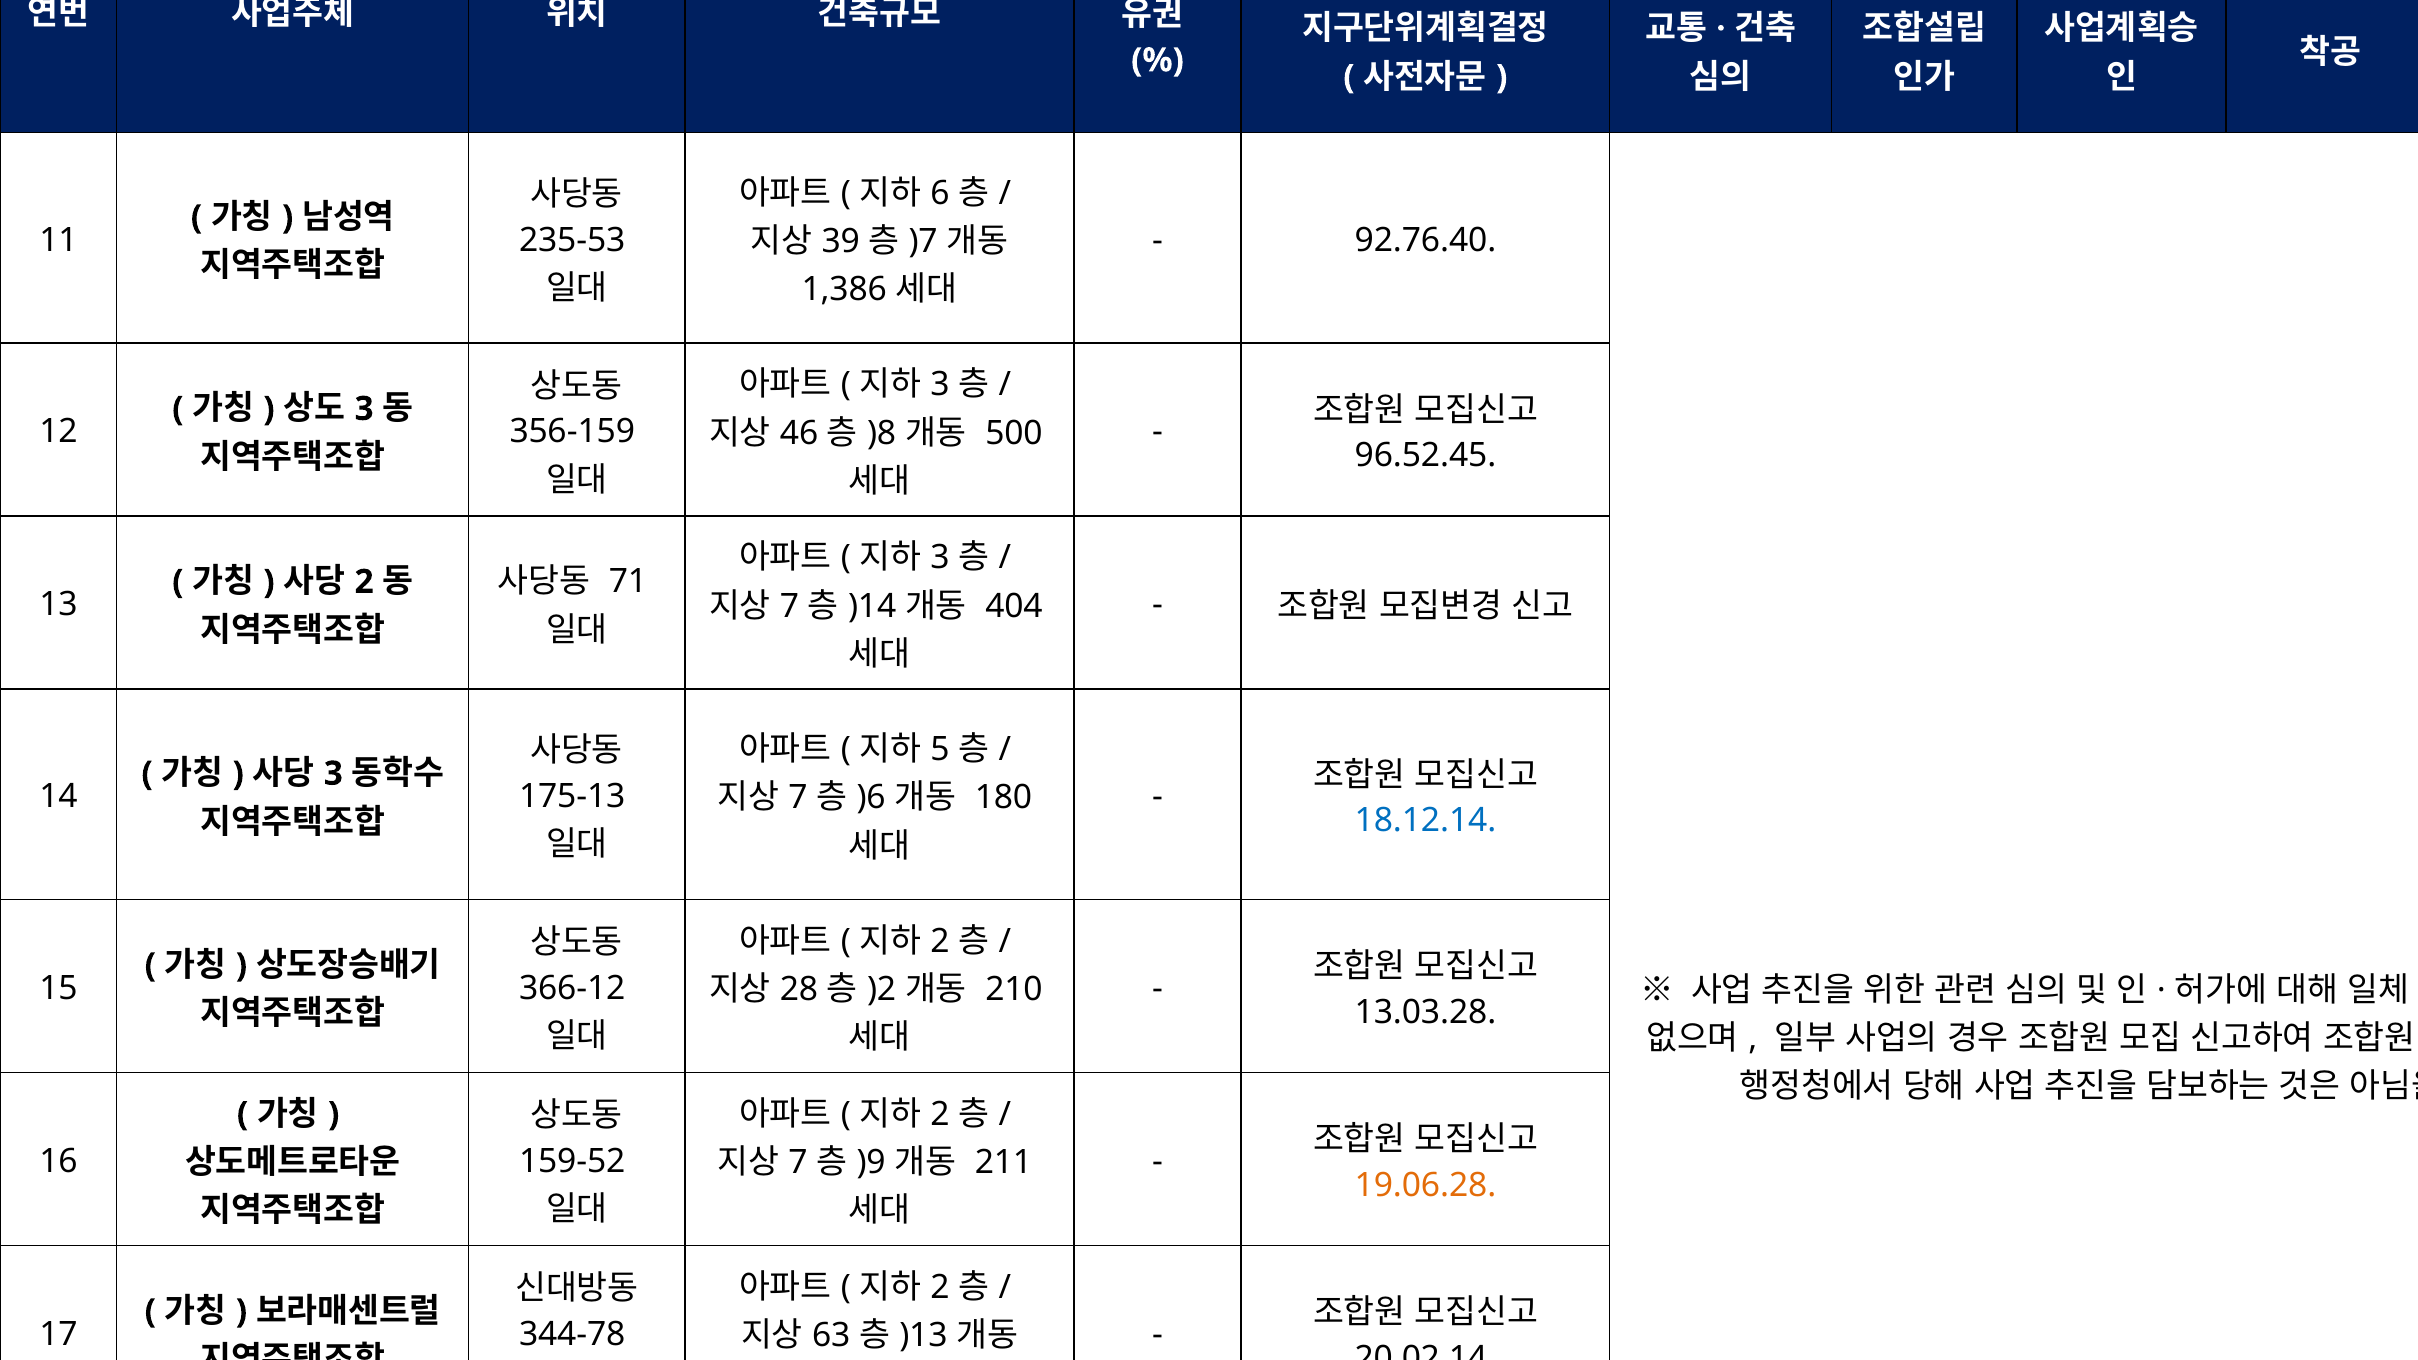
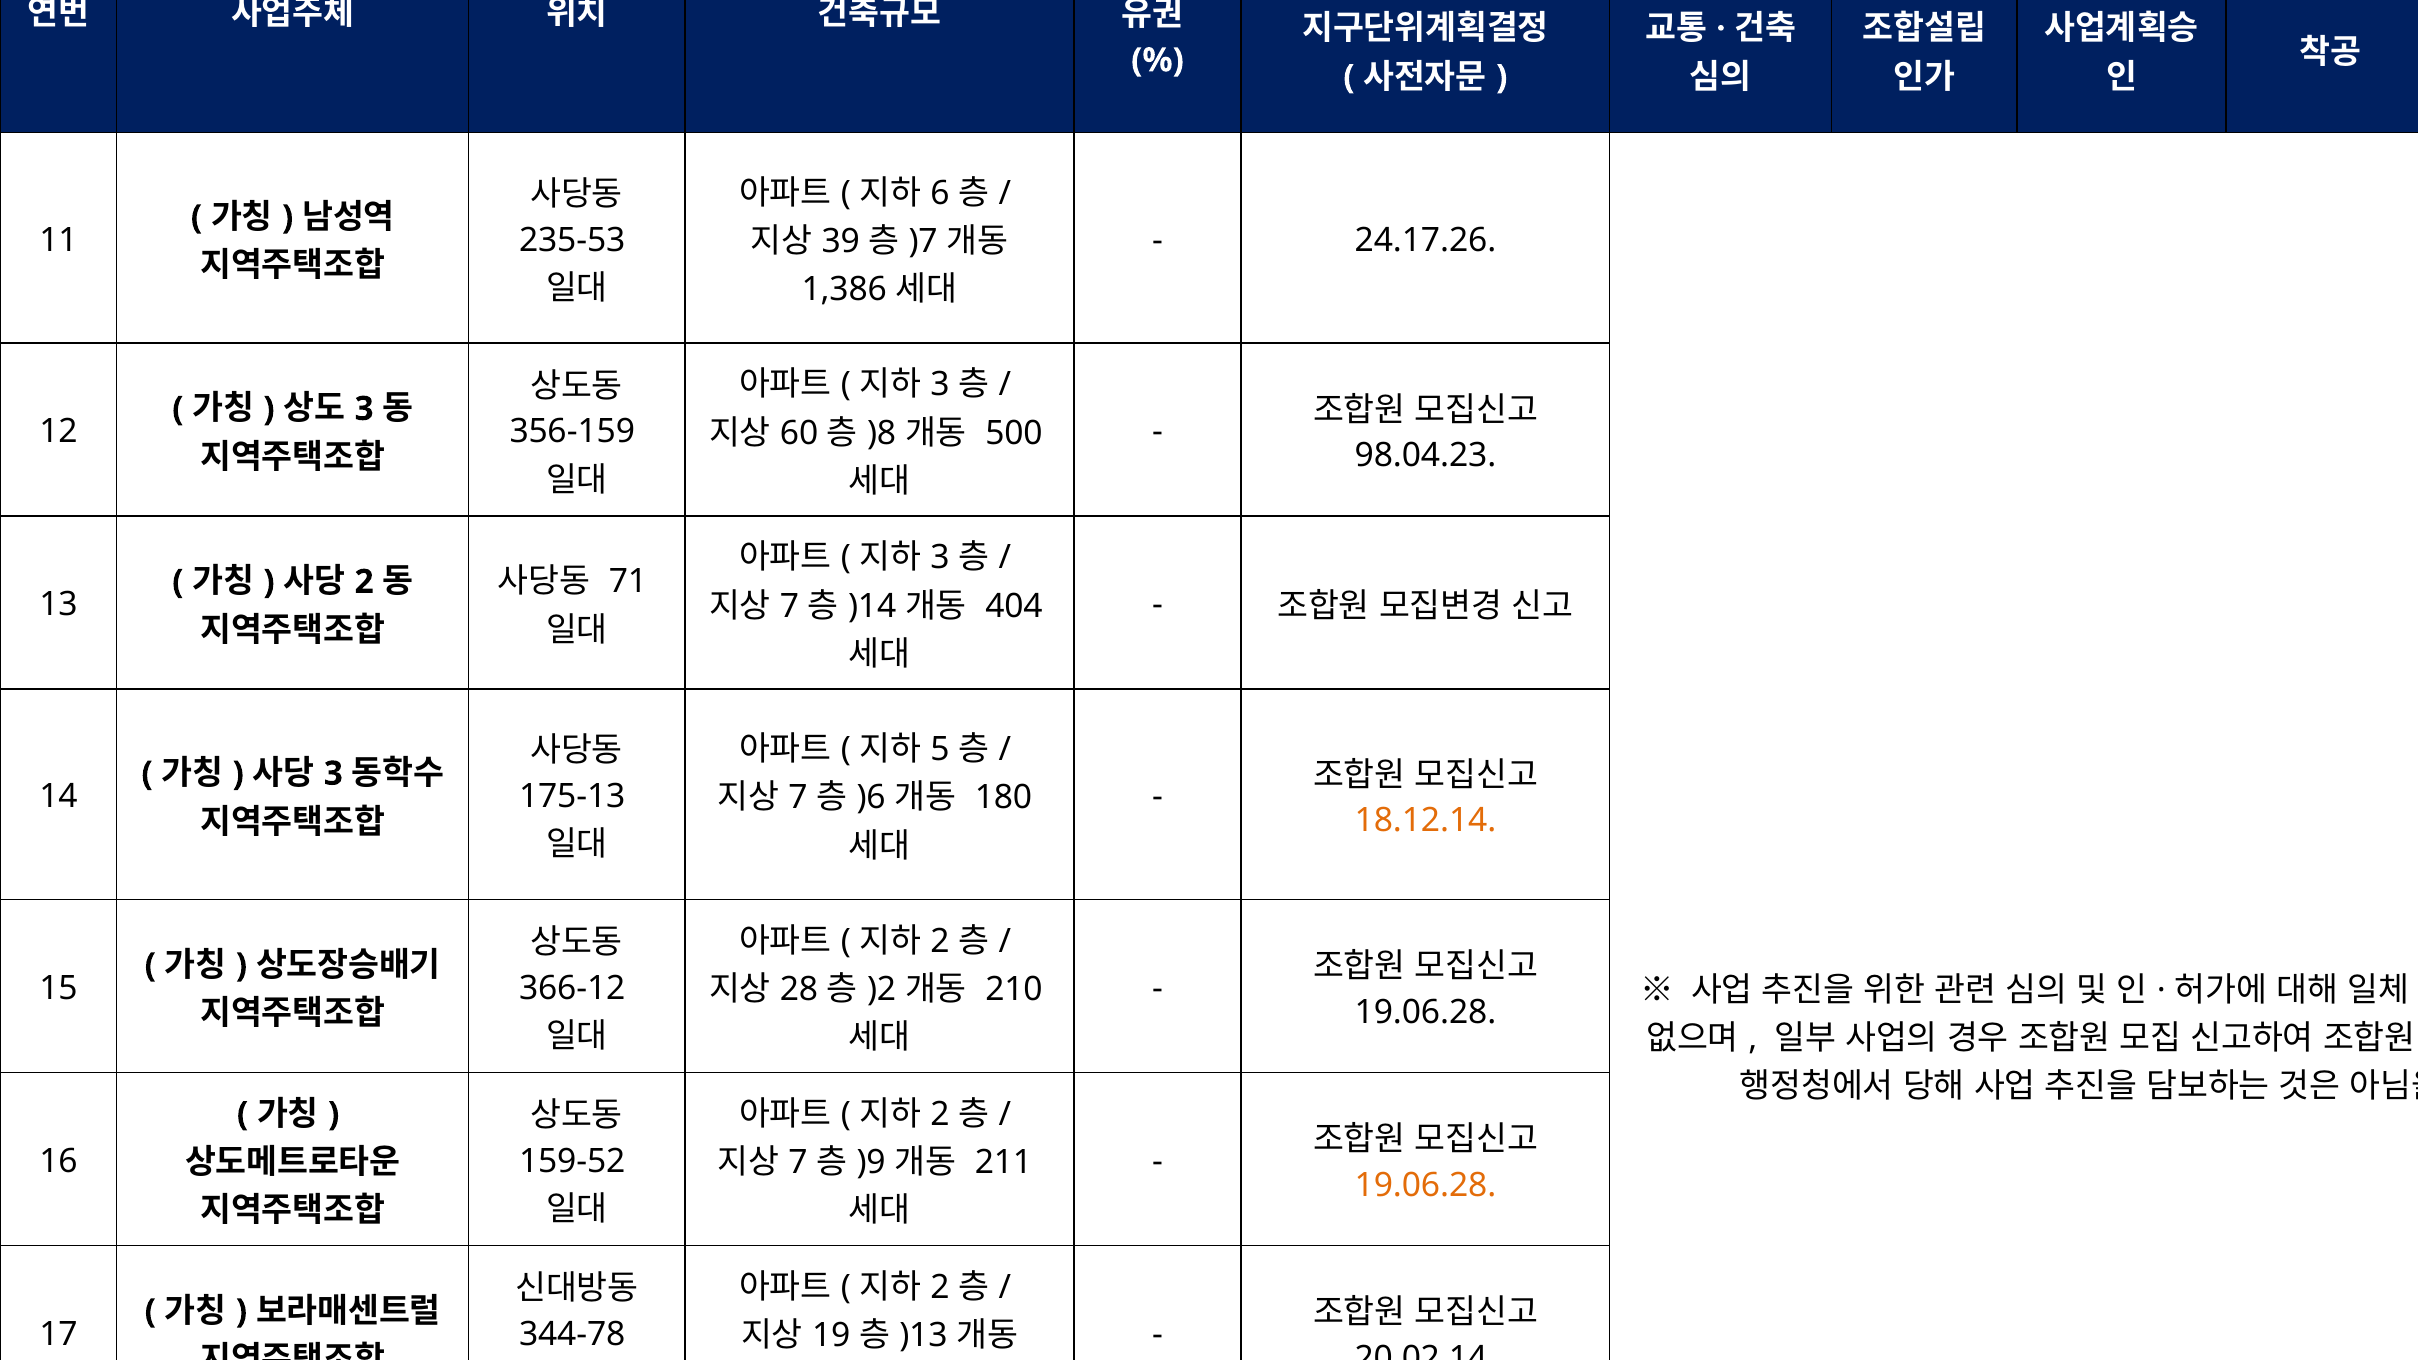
92.76.40: 92.76.40 -> 24.17.26
46: 46 -> 60
96.52.45: 96.52.45 -> 98.04.23
18.12.14 colour: blue -> orange
13.03.28 at (1425, 1012): 13.03.28 -> 19.06.28
63 at (831, 1336): 63 -> 19
